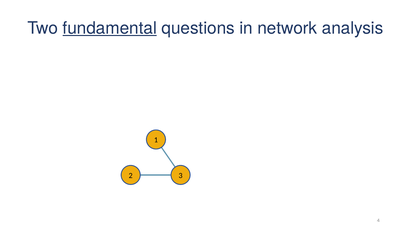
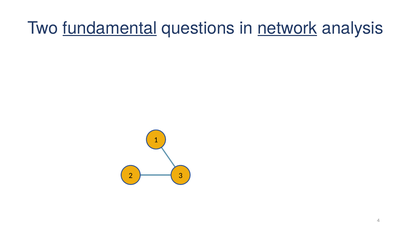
network underline: none -> present
